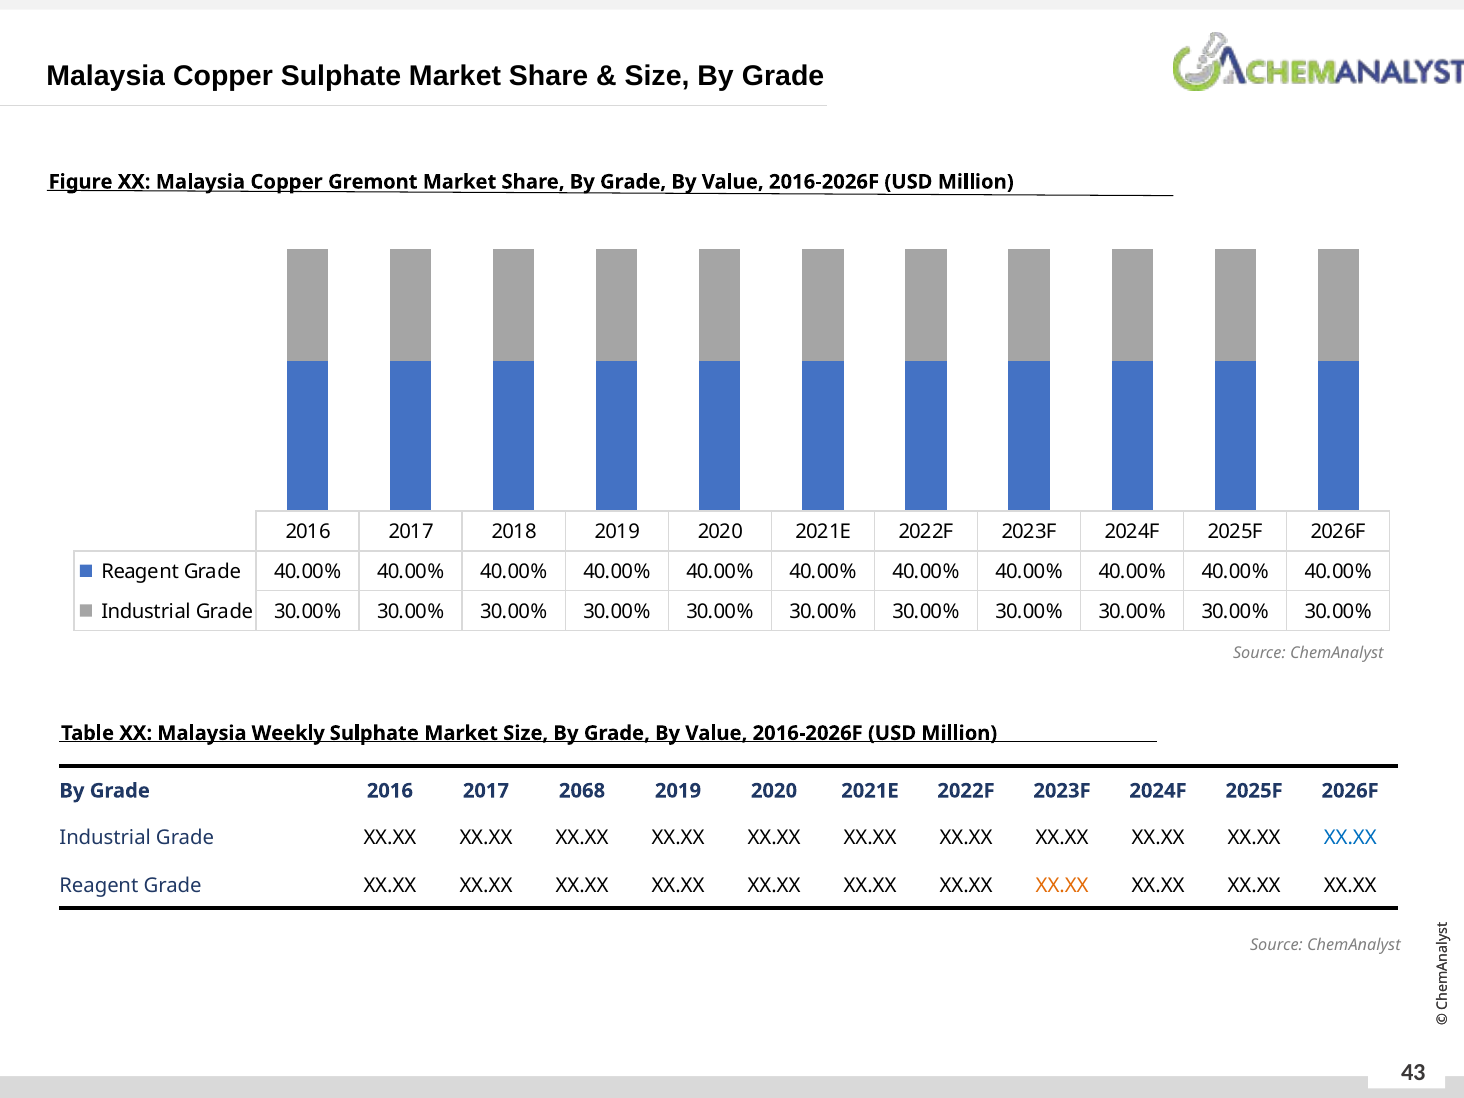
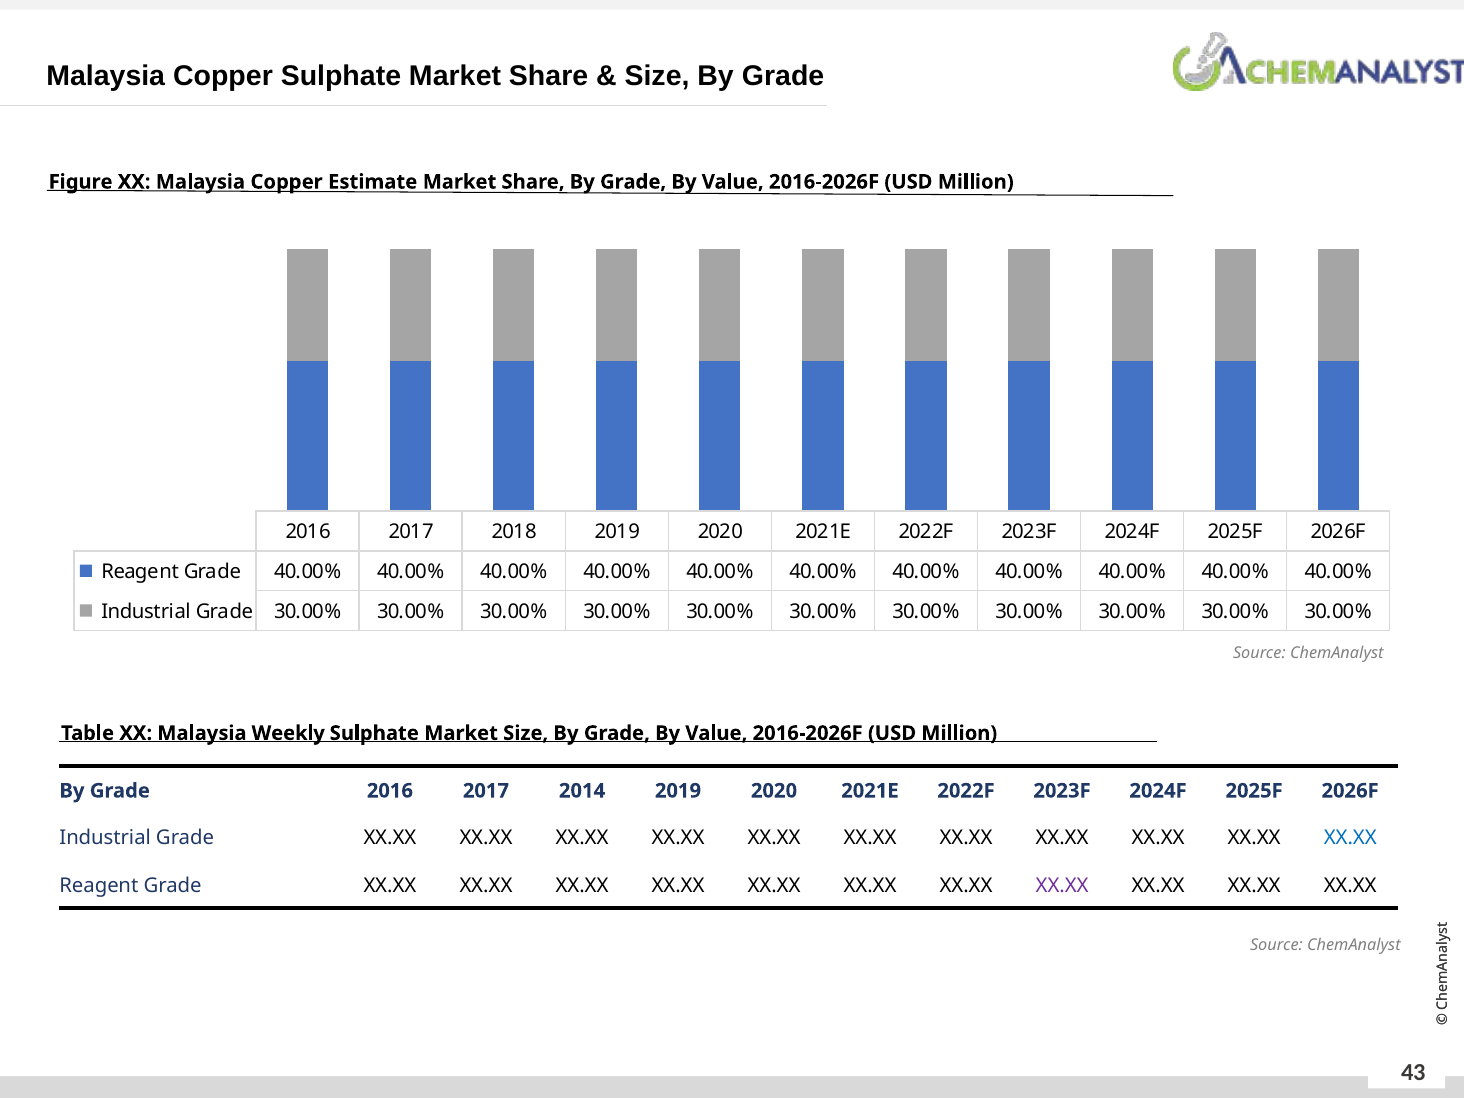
Gremont: Gremont -> Estimate
2068: 2068 -> 2014
XX.XX at (1062, 886) colour: orange -> purple
